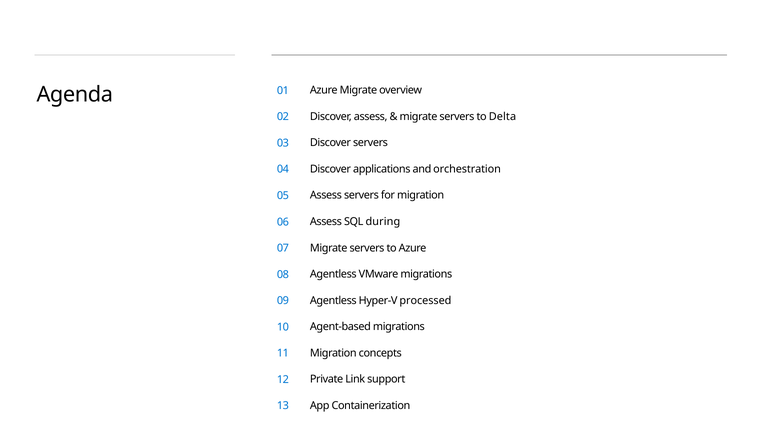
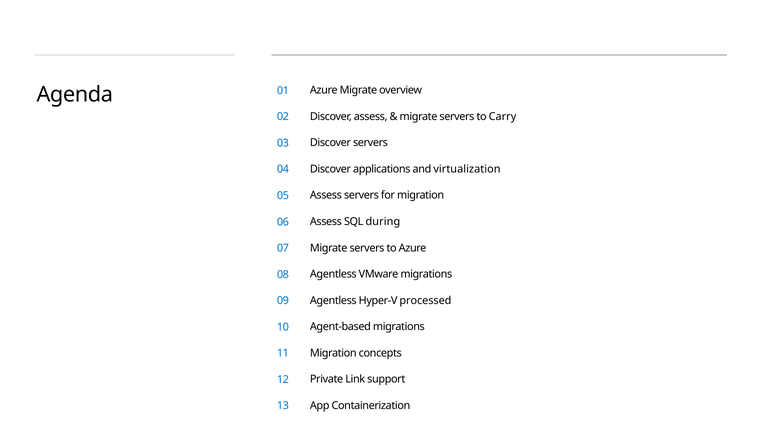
Delta: Delta -> Carry
orchestration: orchestration -> virtualization
